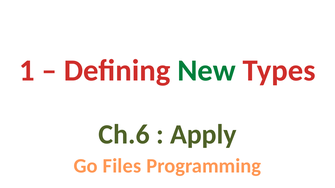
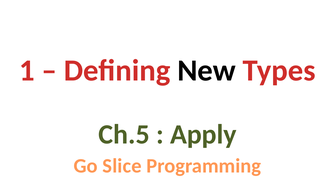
New colour: green -> black
Ch.6: Ch.6 -> Ch.5
Files: Files -> Slice
